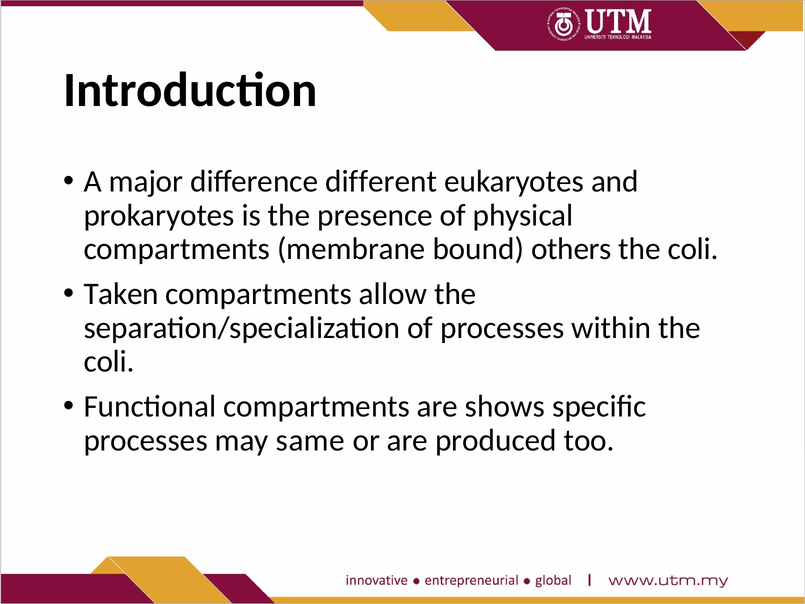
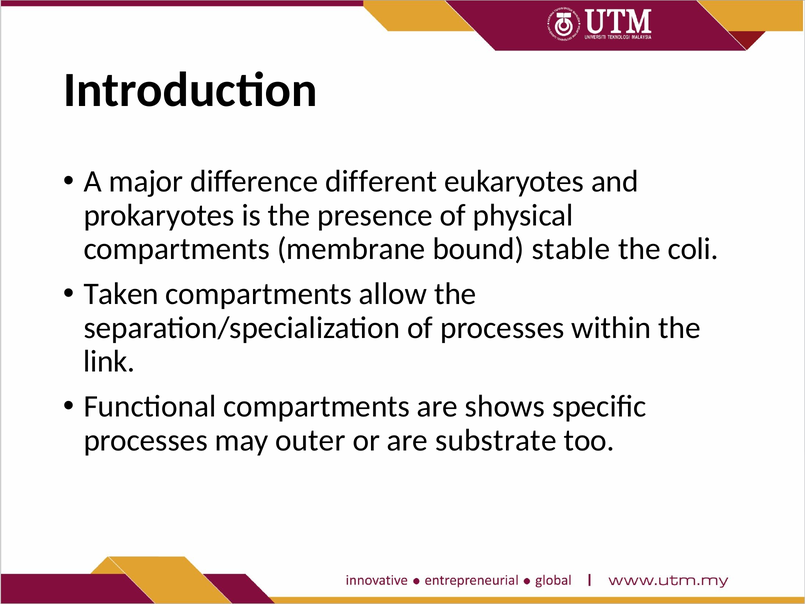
others: others -> stable
coli at (109, 361): coli -> link
same: same -> outer
produced: produced -> substrate
